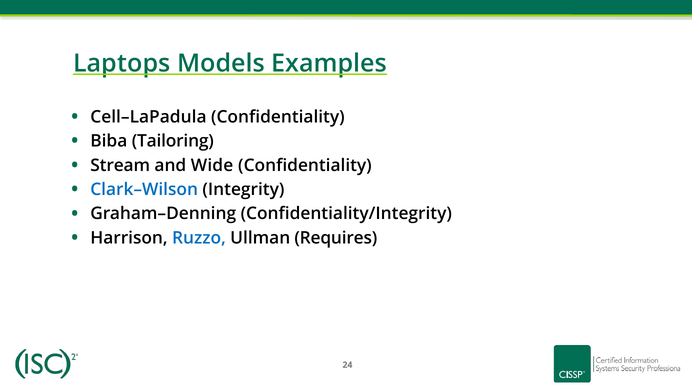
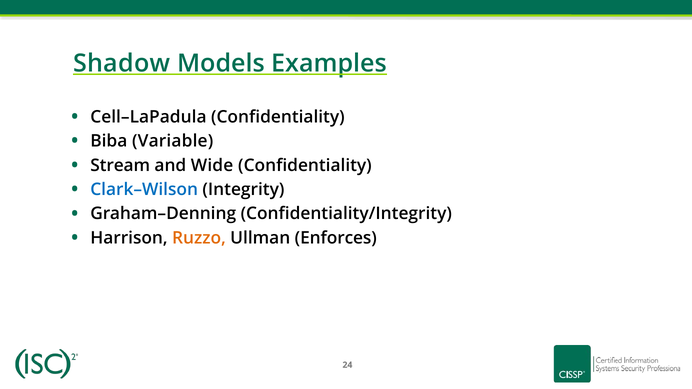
Laptops: Laptops -> Shadow
Tailoring: Tailoring -> Variable
Ruzzo colour: blue -> orange
Requires: Requires -> Enforces
